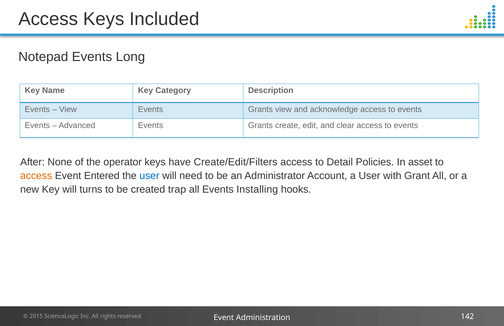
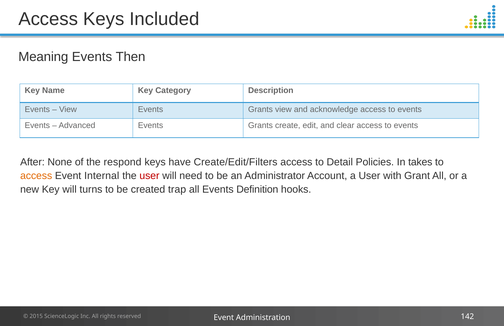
Notepad: Notepad -> Meaning
Long: Long -> Then
operator: operator -> respond
asset: asset -> takes
Entered: Entered -> Internal
user at (149, 176) colour: blue -> red
Installing: Installing -> Definition
